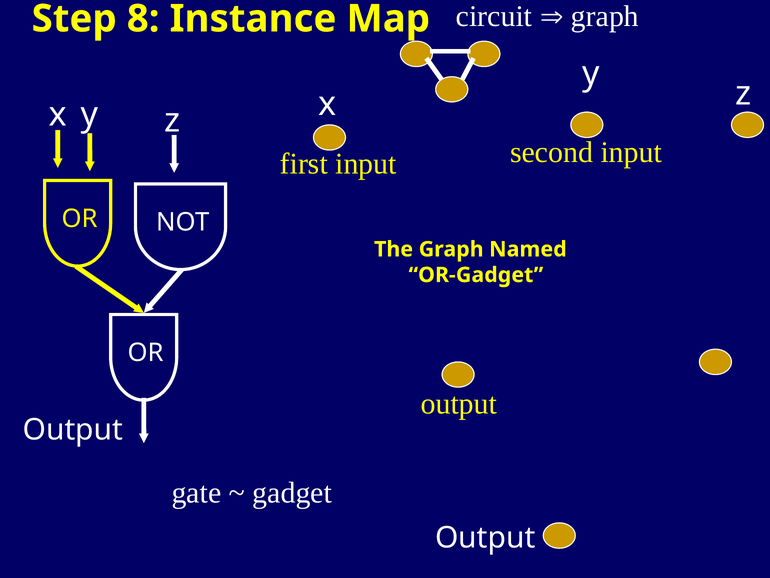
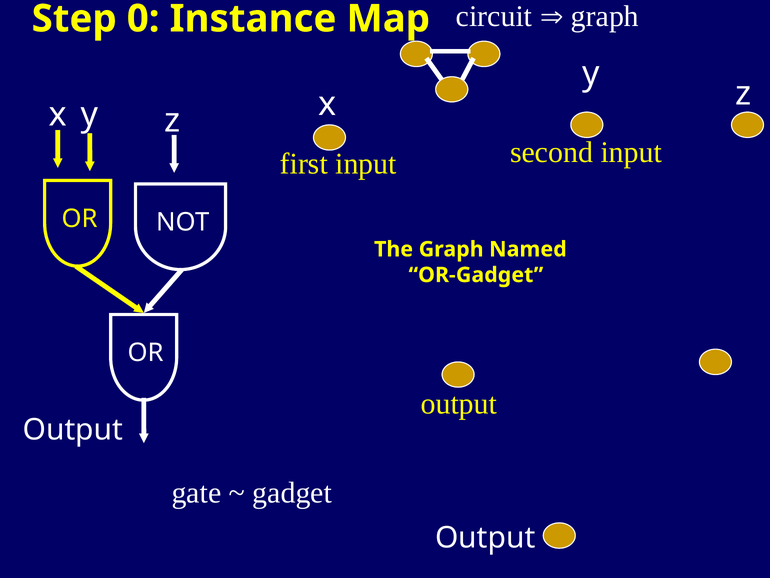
8: 8 -> 0
